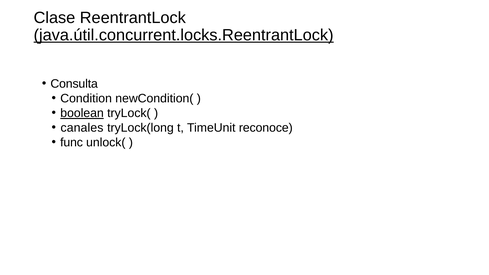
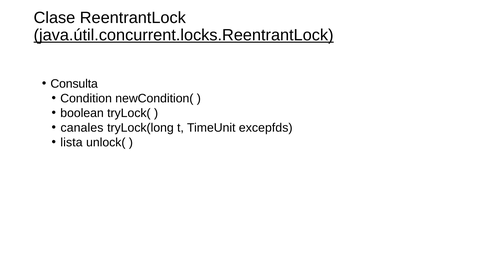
boolean underline: present -> none
reconoce: reconoce -> excepfds
func: func -> lista
